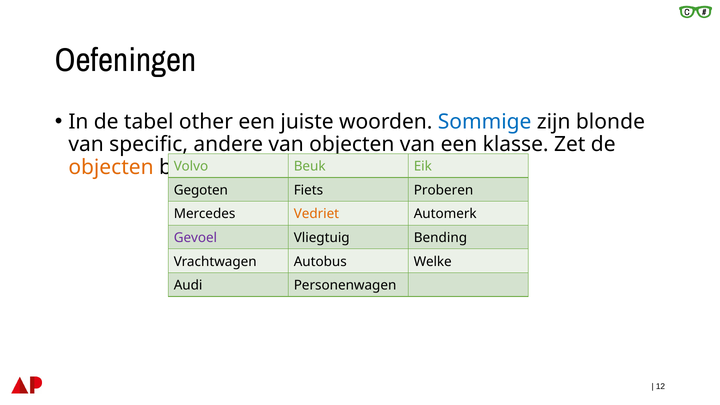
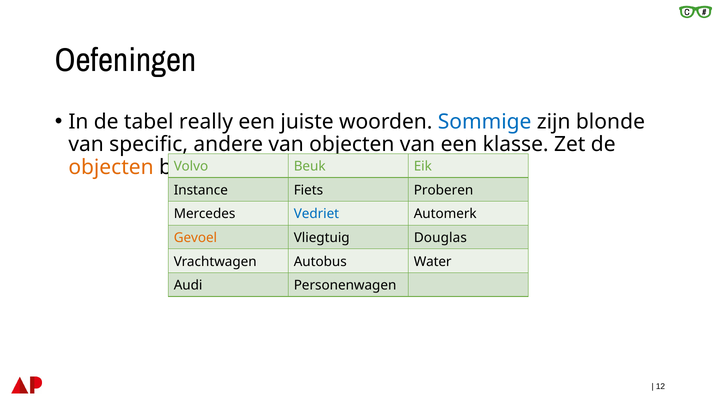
other: other -> really
Gegoten: Gegoten -> Instance
Vedriet colour: orange -> blue
Gevoel colour: purple -> orange
Bending: Bending -> Douglas
Welke: Welke -> Water
